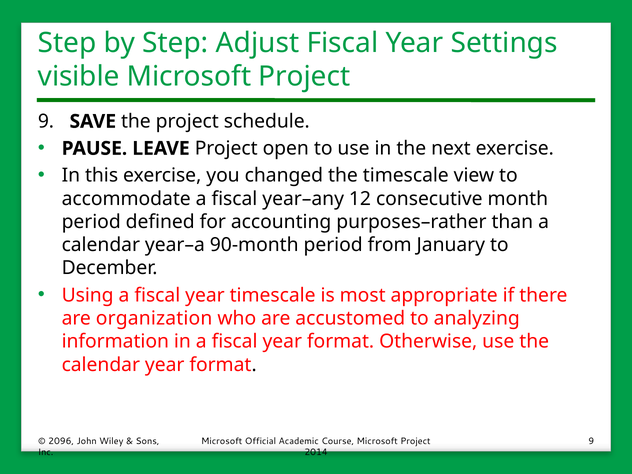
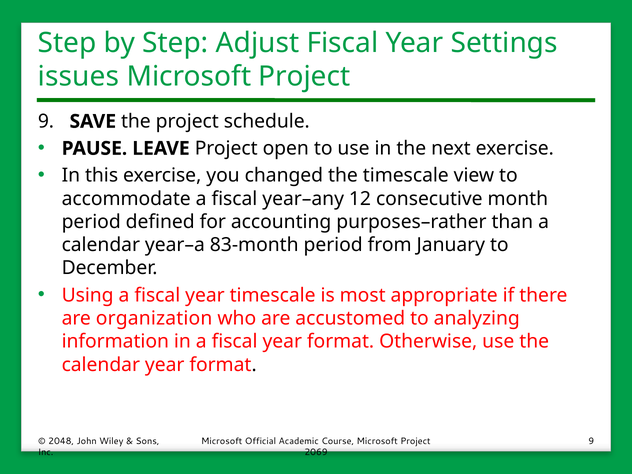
visible: visible -> issues
90-month: 90-month -> 83-month
2096: 2096 -> 2048
2014: 2014 -> 2069
